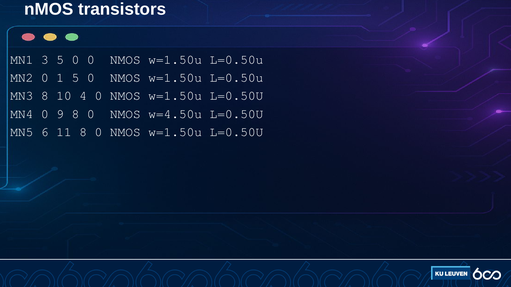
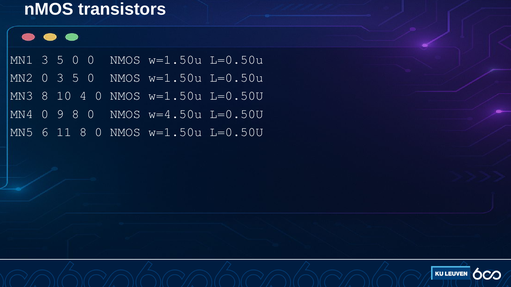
0 1: 1 -> 3
